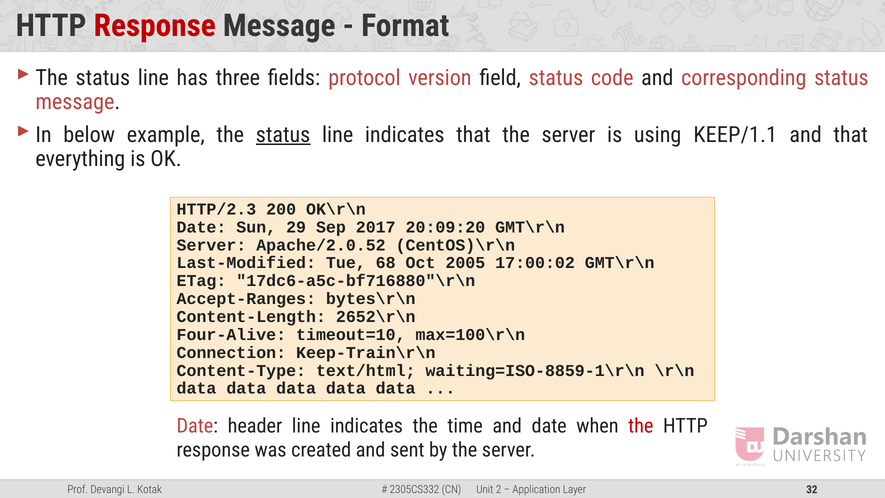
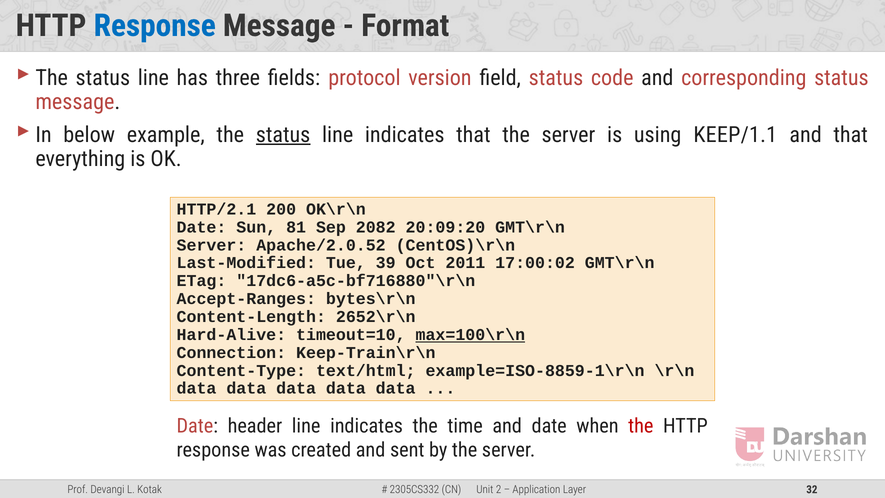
Response at (155, 26) colour: red -> blue
HTTP/2.3: HTTP/2.3 -> HTTP/2.1
29: 29 -> 81
2017: 2017 -> 2082
68: 68 -> 39
2005: 2005 -> 2011
Four-Alive: Four-Alive -> Hard-Alive
max=100\r\n underline: none -> present
waiting=ISO-8859-1\r\n: waiting=ISO-8859-1\r\n -> example=ISO-8859-1\r\n
